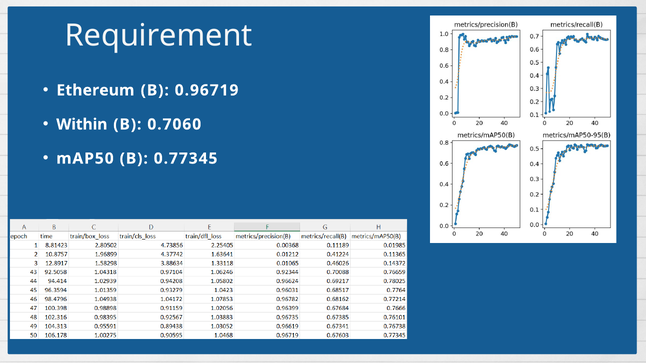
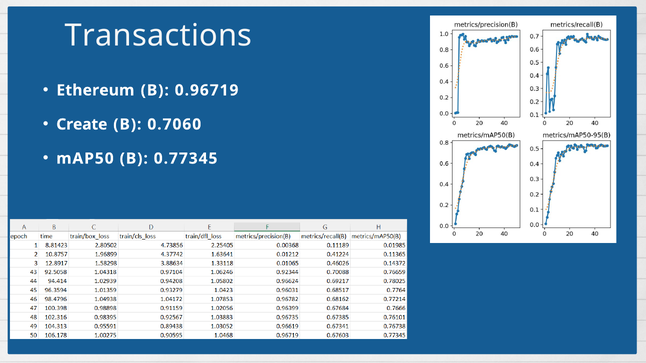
Requirement: Requirement -> Transactions
Within: Within -> Create
